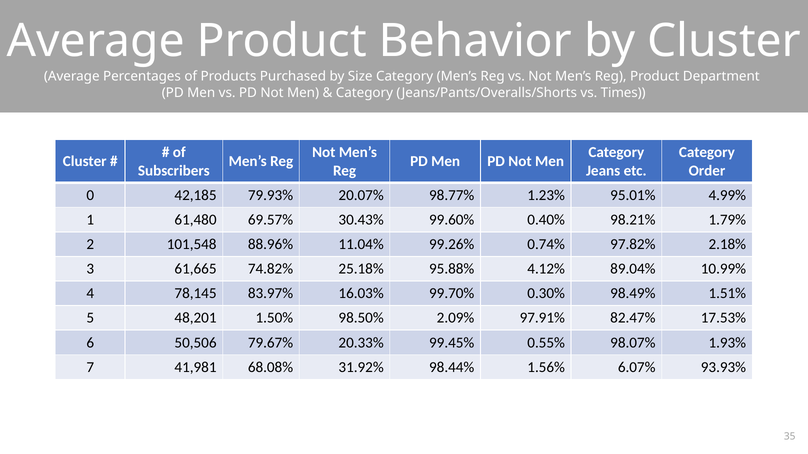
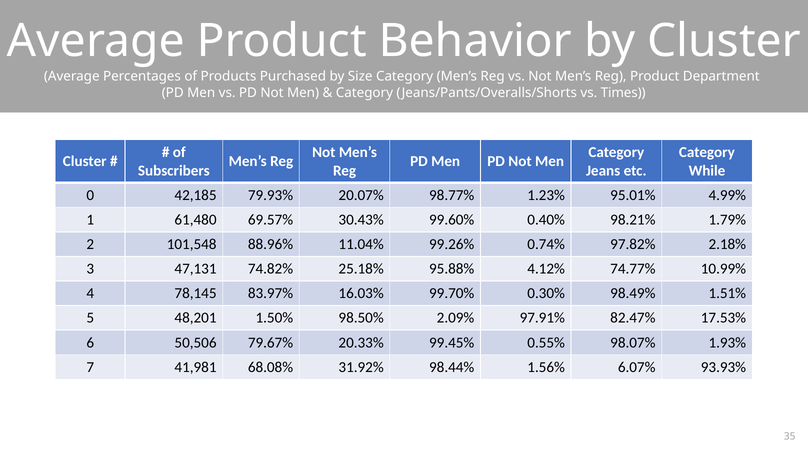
Order: Order -> While
61,665: 61,665 -> 47,131
89.04%: 89.04% -> 74.77%
